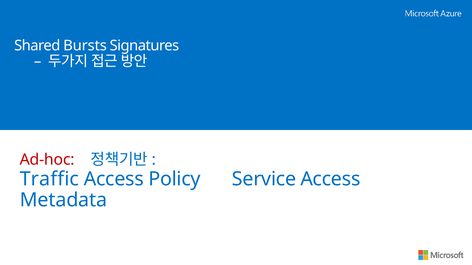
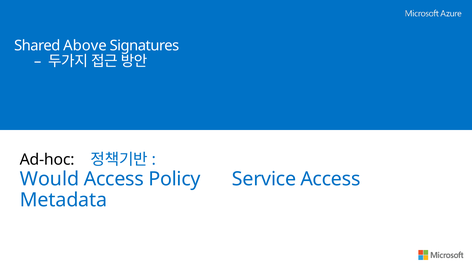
Bursts: Bursts -> Above
Ad-hoc colour: red -> black
Traffic: Traffic -> Would
